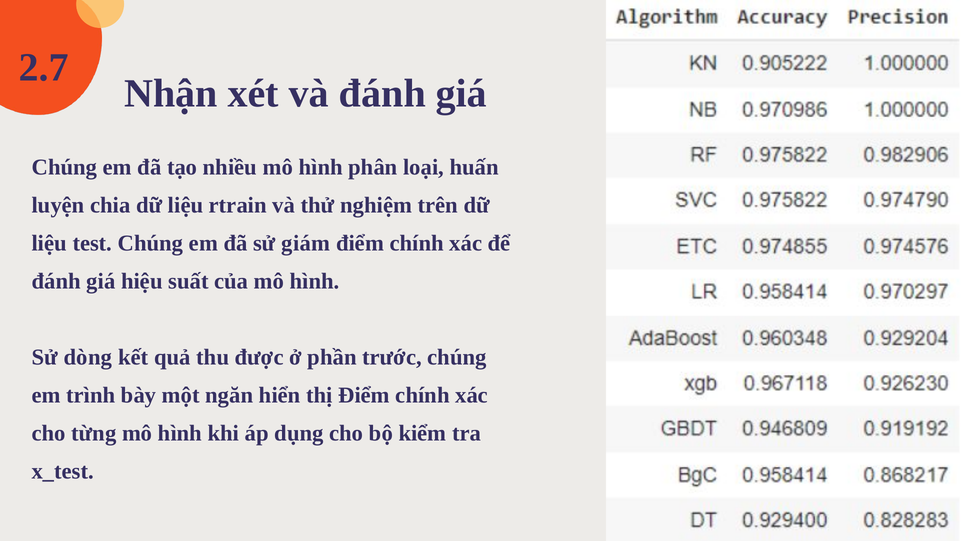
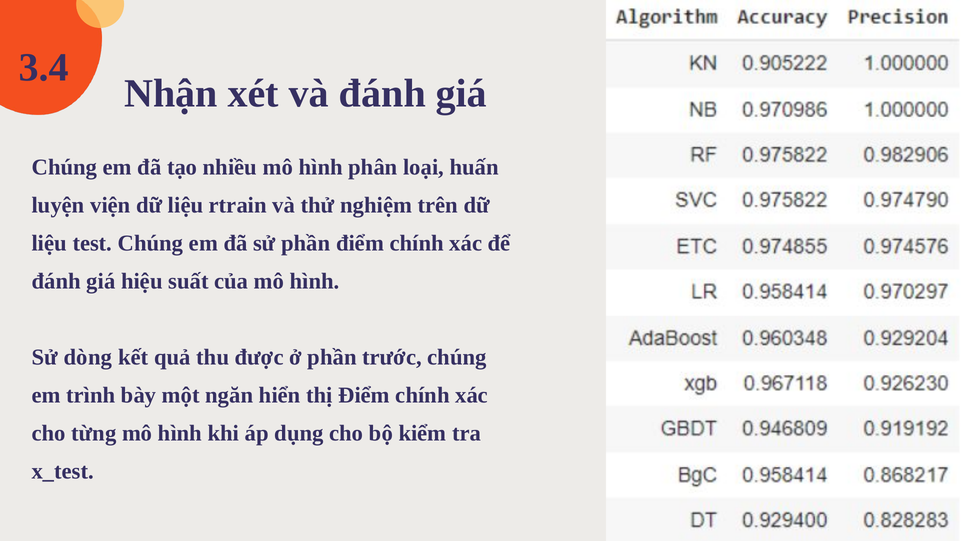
2.7: 2.7 -> 3.4
chia: chia -> viện
sử giám: giám -> phần
